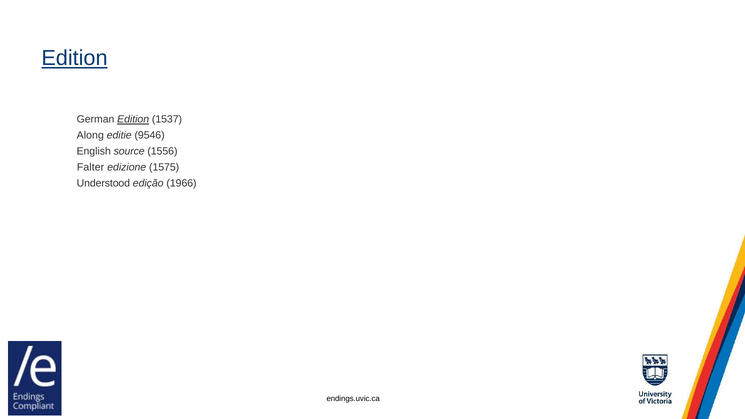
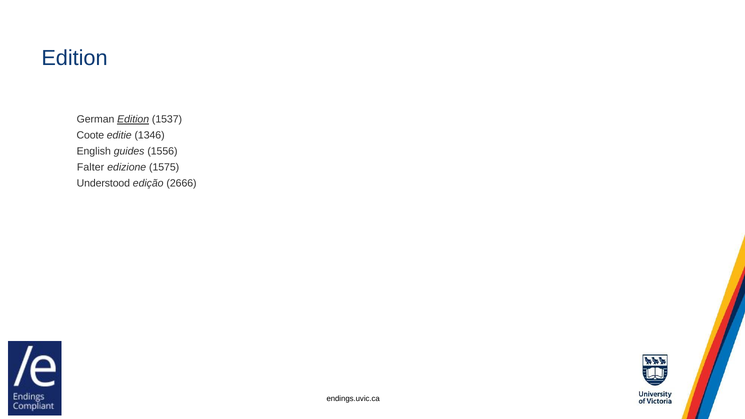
Edition at (75, 58) underline: present -> none
Along: Along -> Coote
9546: 9546 -> 1346
source: source -> guides
1966: 1966 -> 2666
